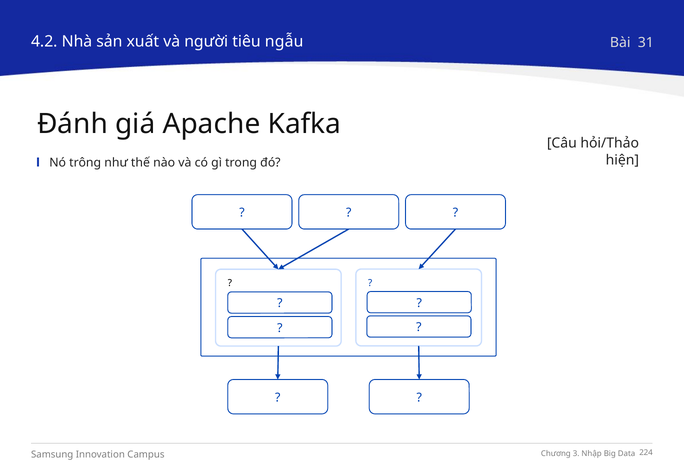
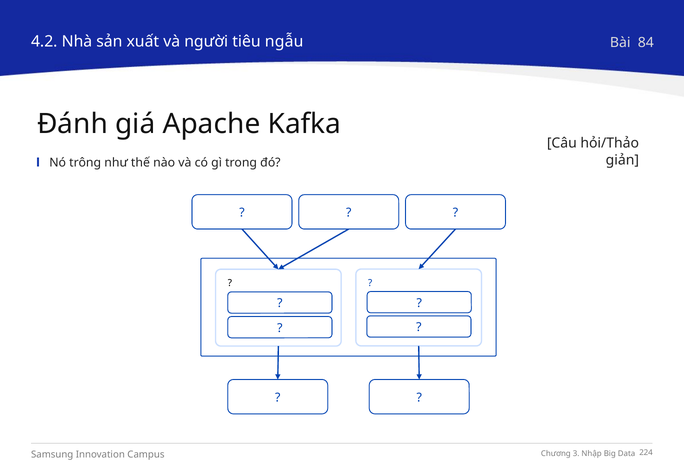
31: 31 -> 84
hiện: hiện -> giản
